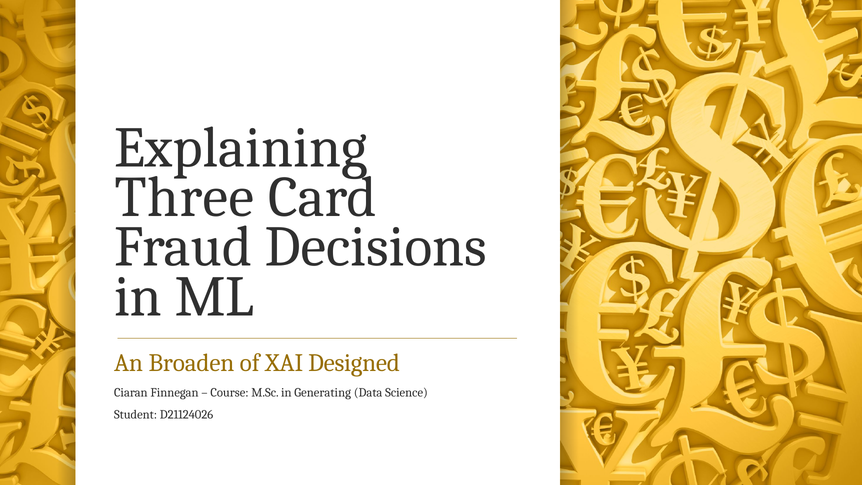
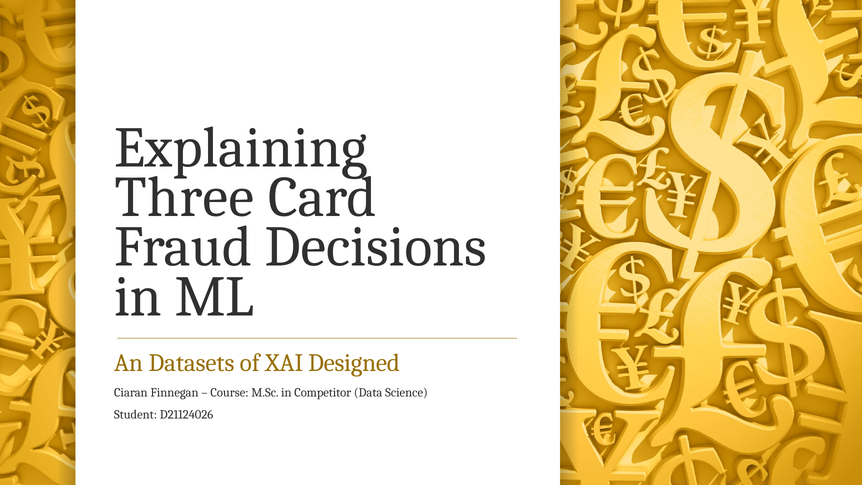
Broaden: Broaden -> Datasets
Generating: Generating -> Competitor
